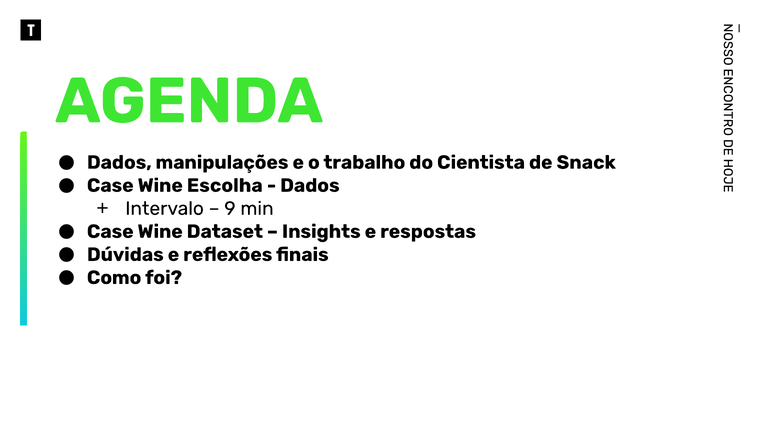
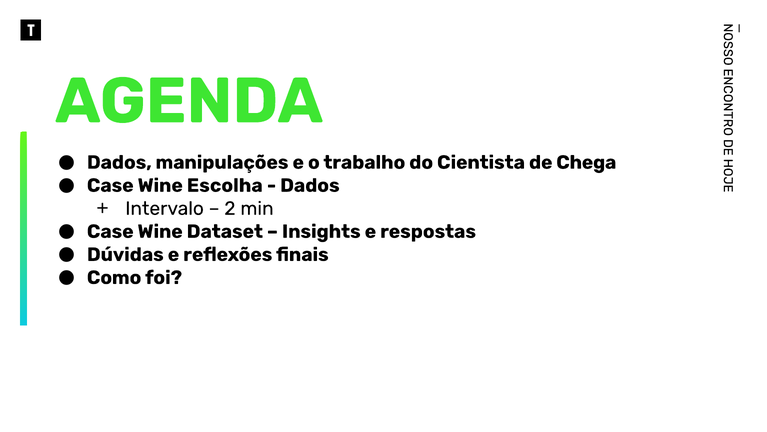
Snack: Snack -> Chega
9: 9 -> 2
